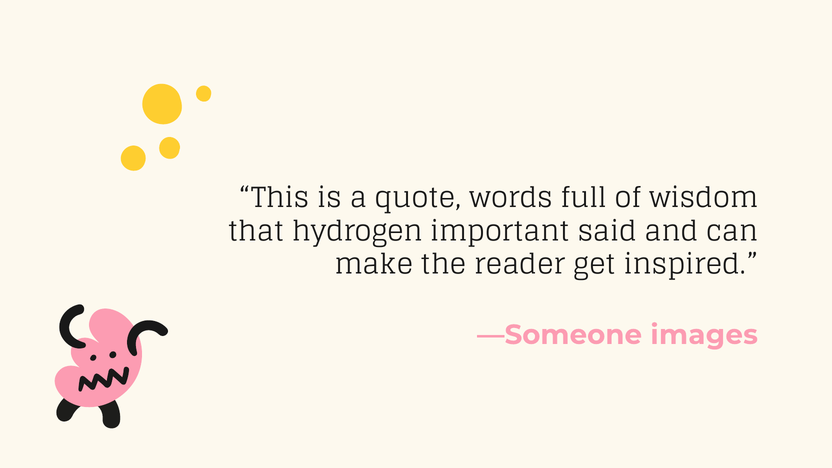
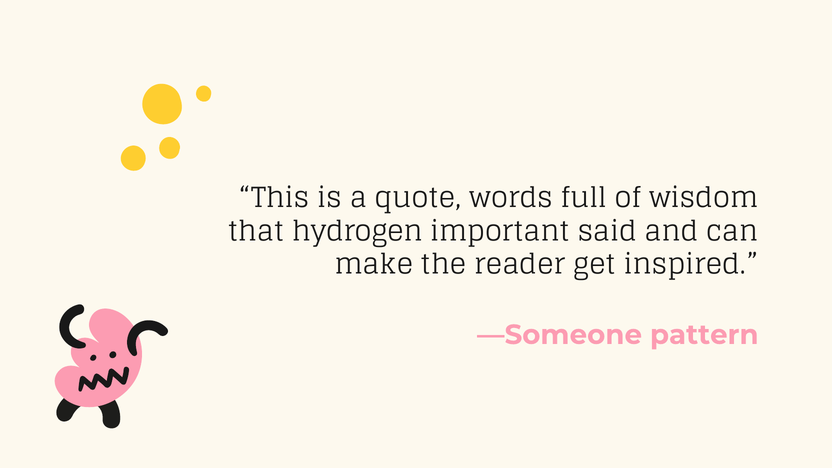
images: images -> pattern
